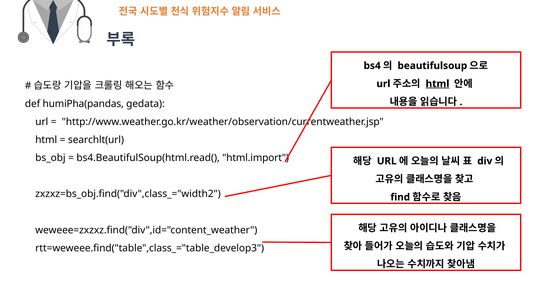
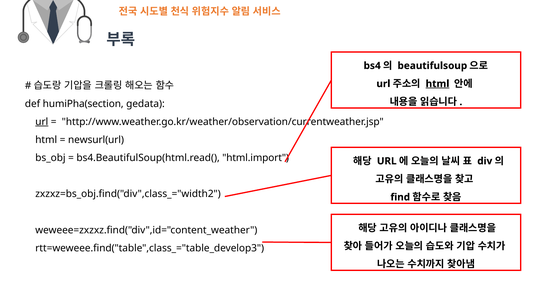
humiPha(pandas: humiPha(pandas -> humiPha(section
url at (42, 122) underline: none -> present
searchlt(url: searchlt(url -> newsurl(url
